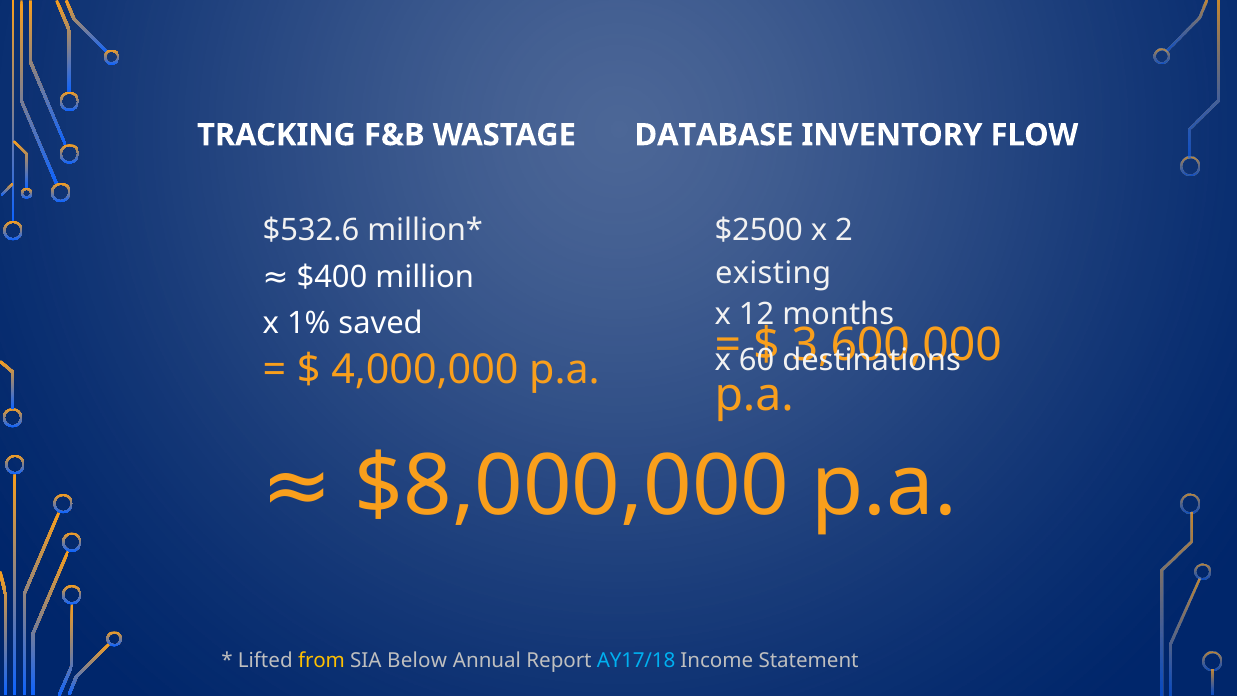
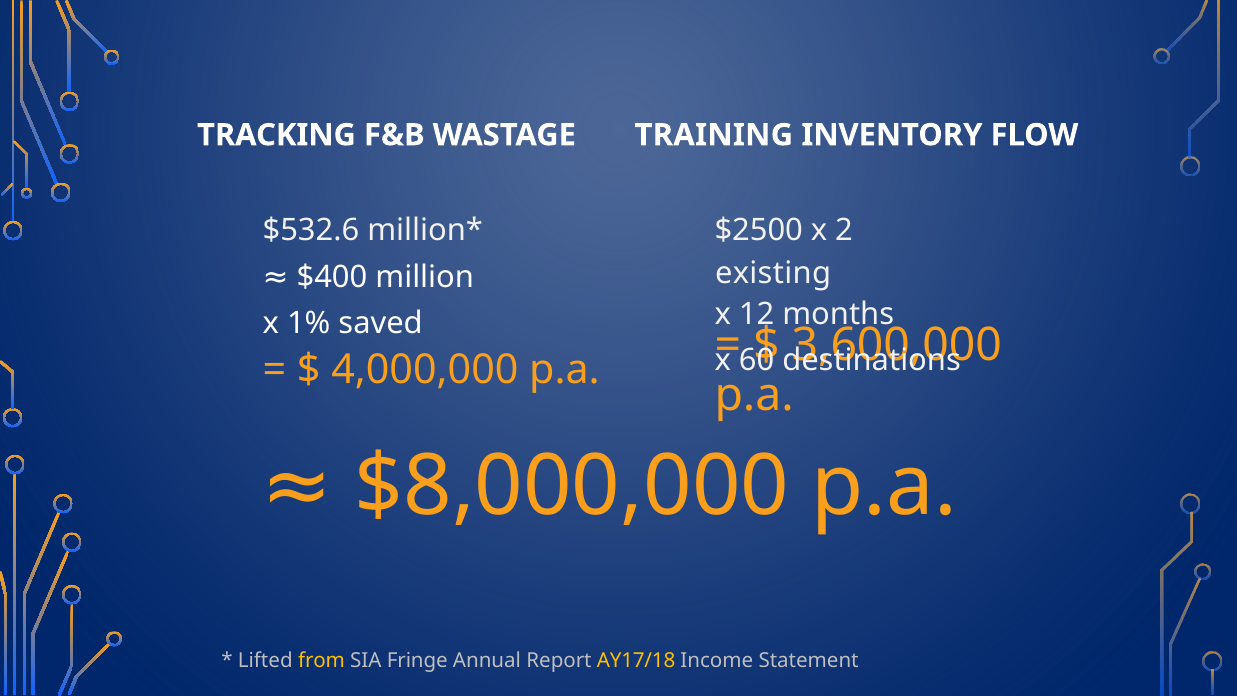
DATABASE: DATABASE -> TRAINING
Below: Below -> Fringe
AY17/18 colour: light blue -> yellow
